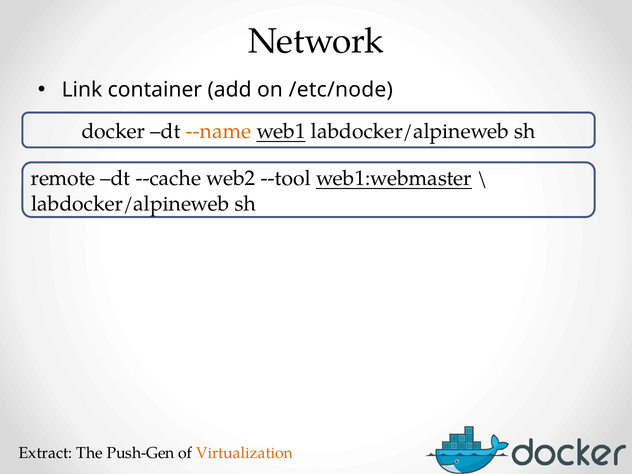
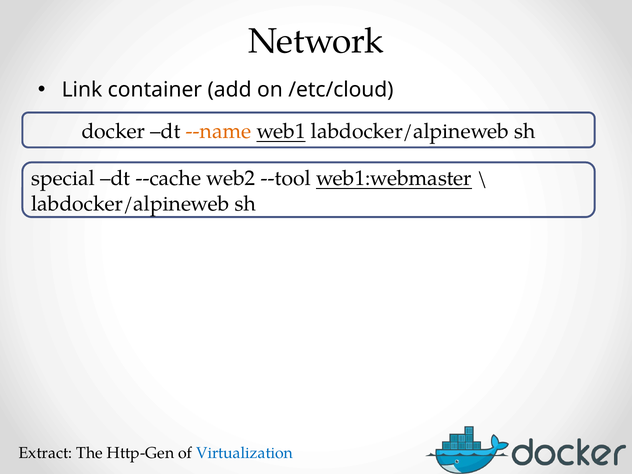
/etc/node: /etc/node -> /etc/cloud
remote: remote -> special
Push-Gen: Push-Gen -> Http-Gen
Virtualization colour: orange -> blue
